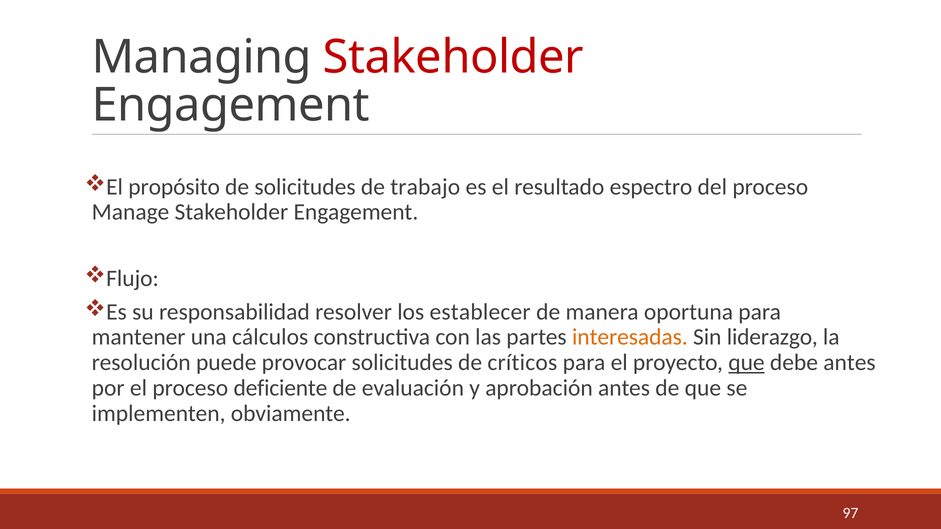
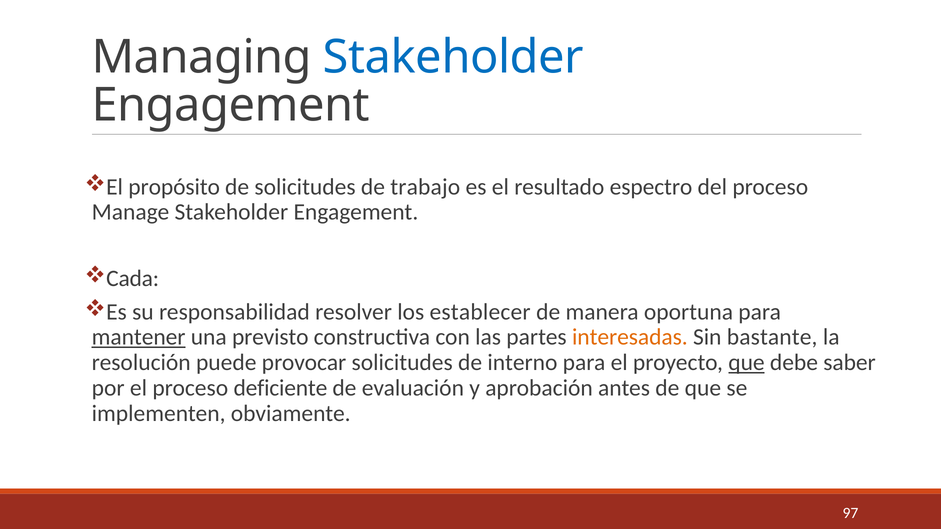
Stakeholder at (453, 57) colour: red -> blue
Flujo: Flujo -> Cada
mantener underline: none -> present
cálculos: cálculos -> previsto
liderazgo: liderazgo -> bastante
críticos: críticos -> interno
debe antes: antes -> saber
